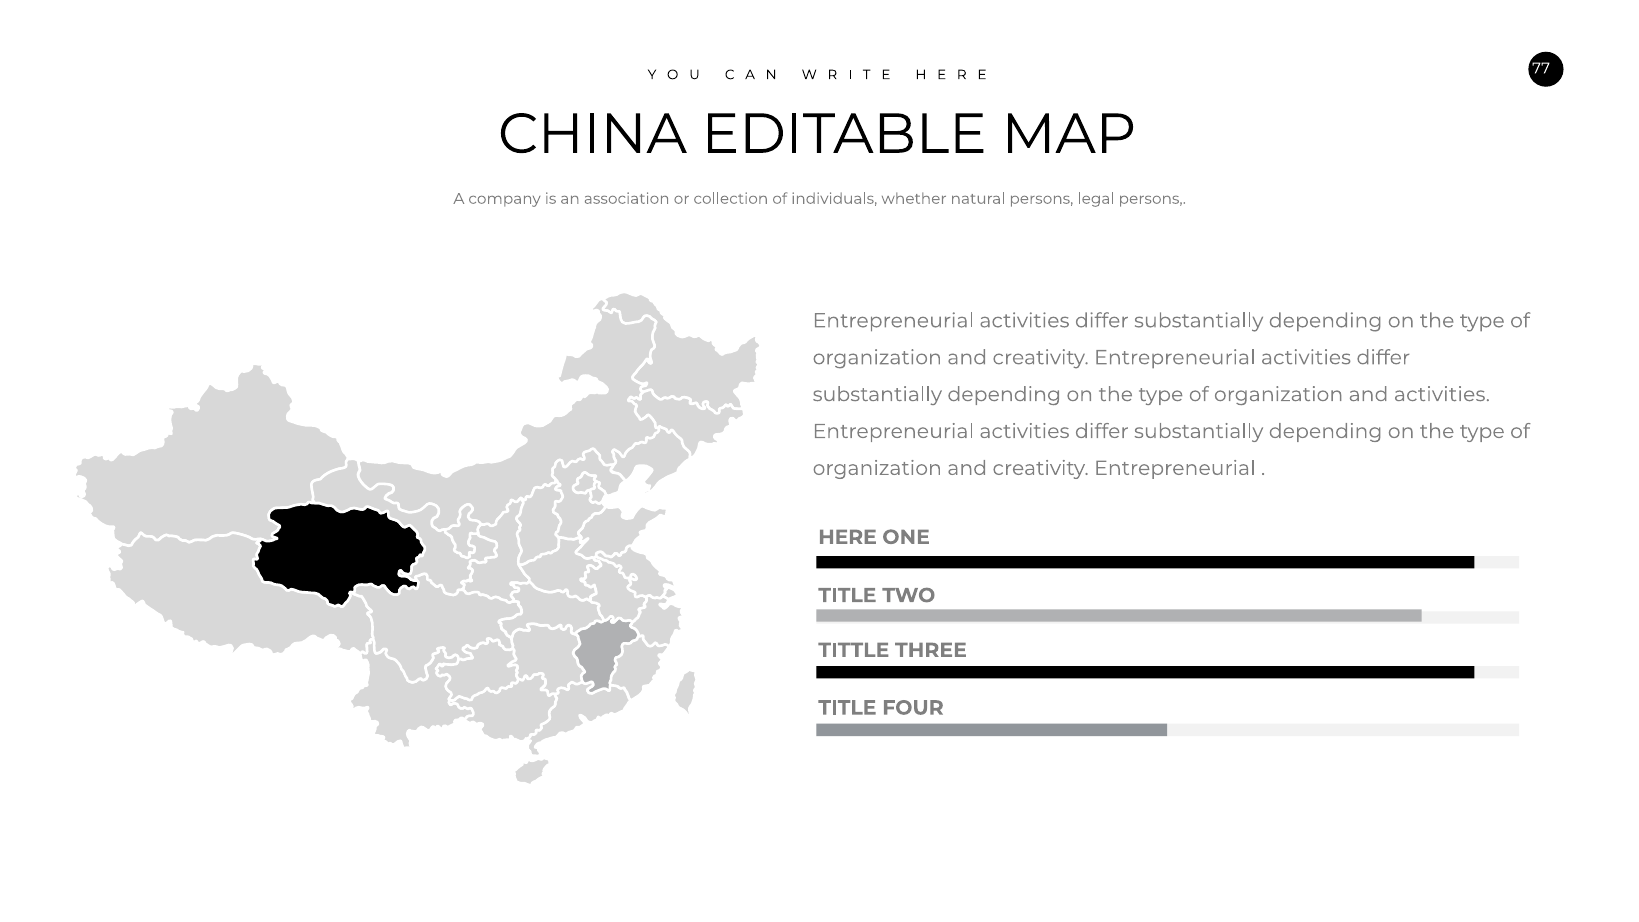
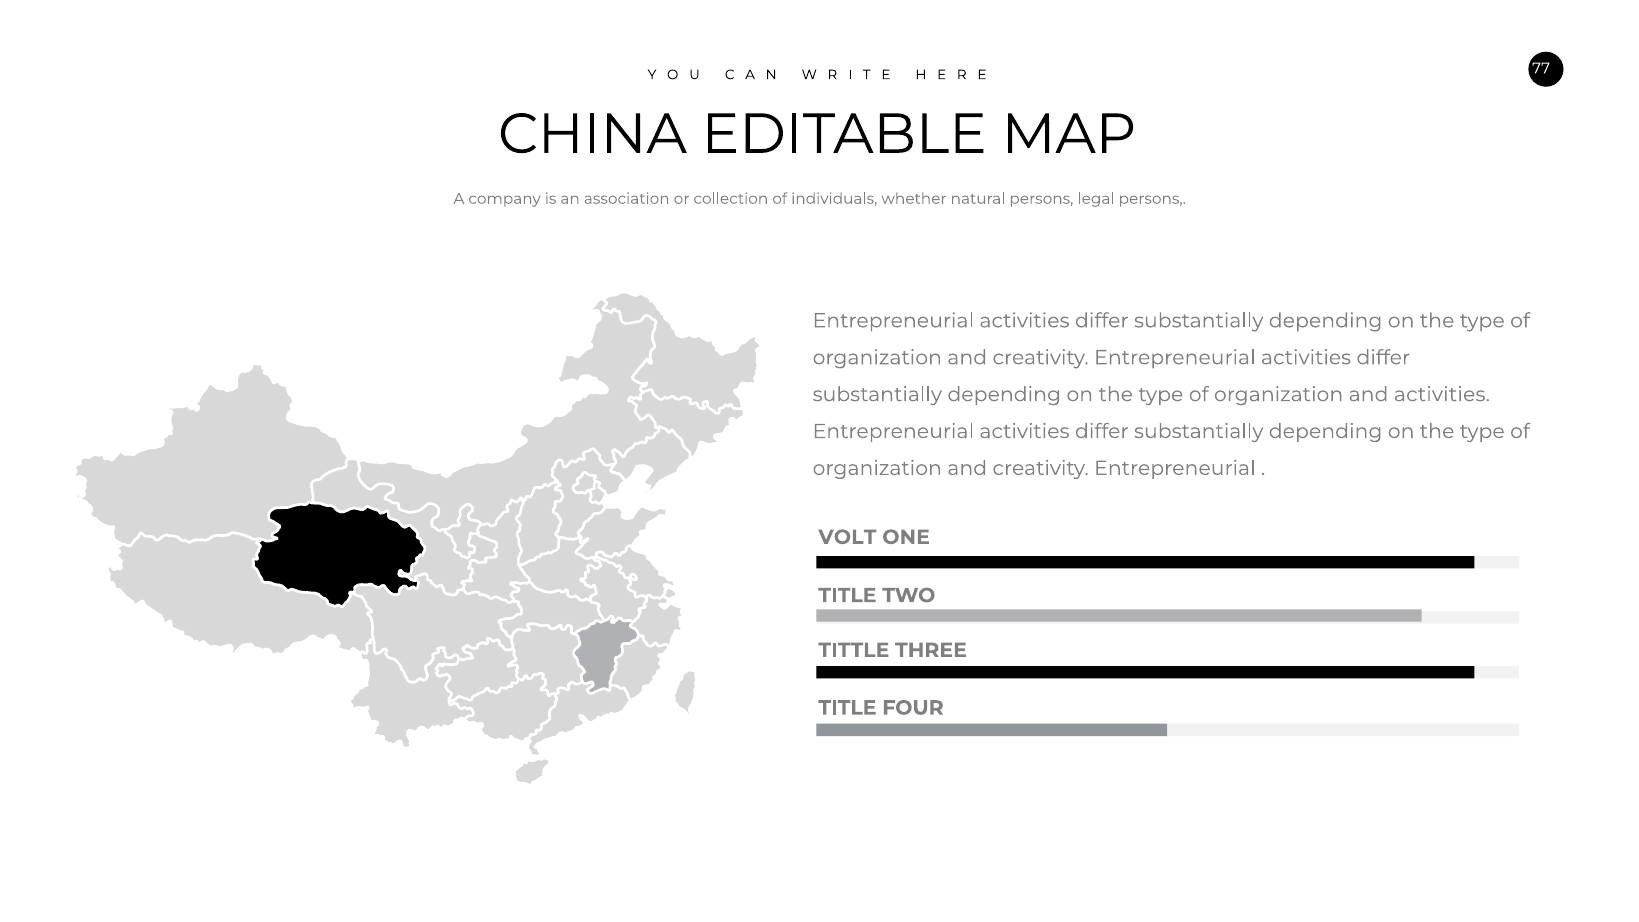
HERE: HERE -> VOLT
